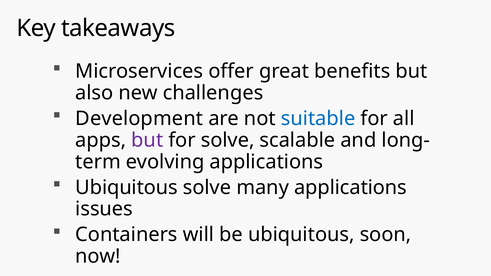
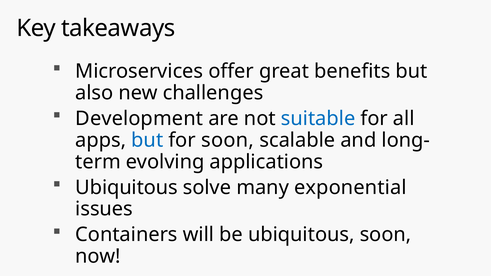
but at (147, 140) colour: purple -> blue
for solve: solve -> soon
many applications: applications -> exponential
